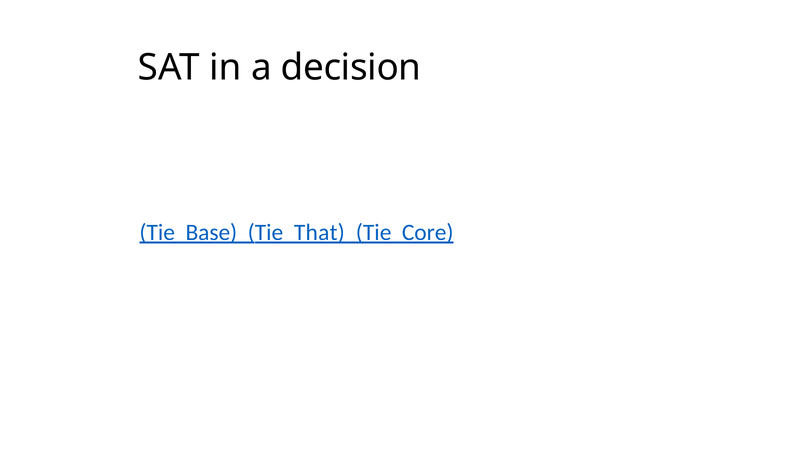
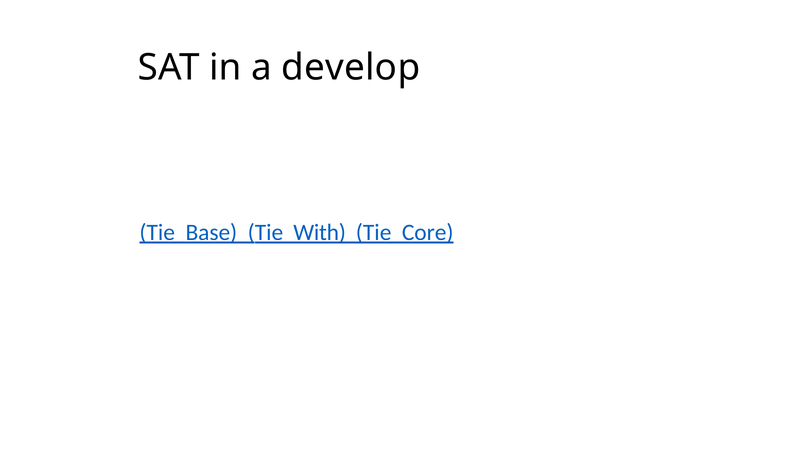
decision: decision -> develop
That: That -> With
